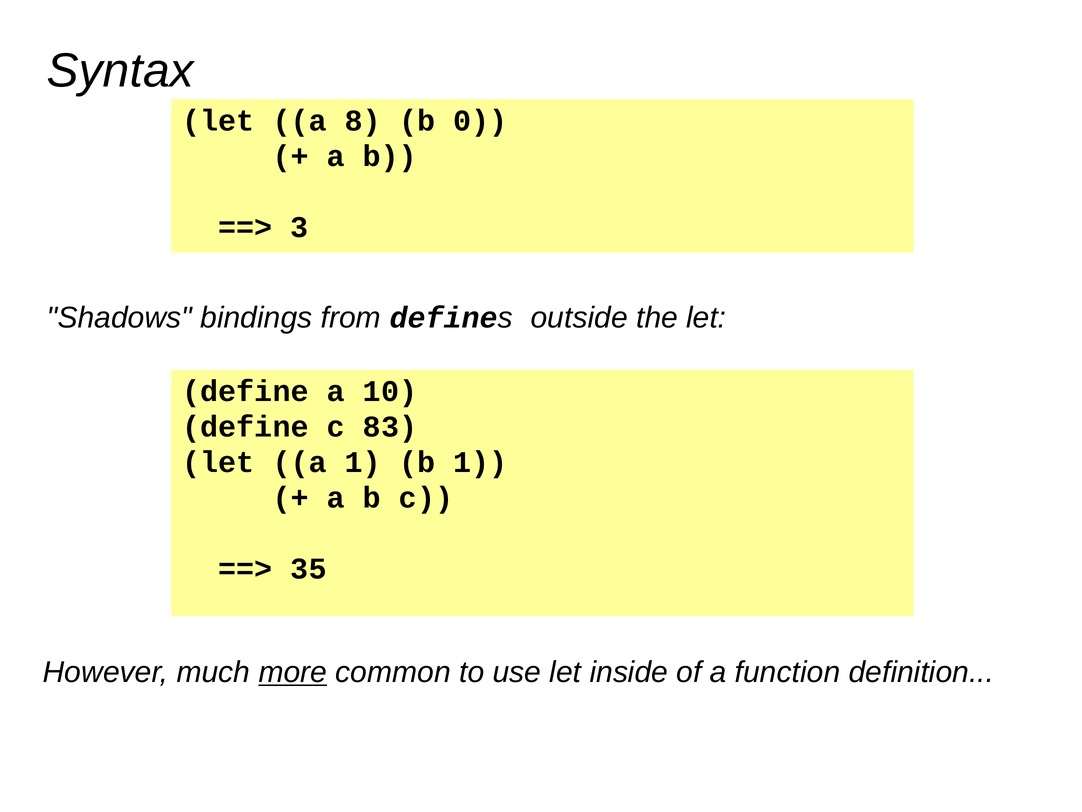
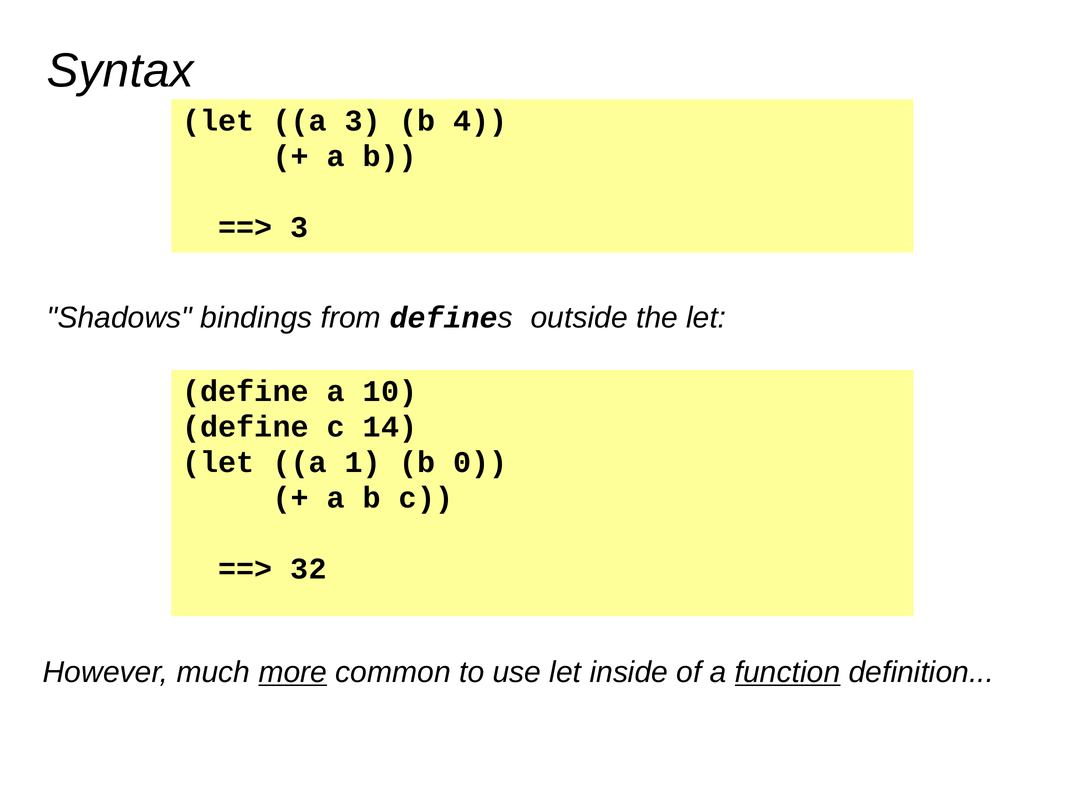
a 8: 8 -> 3
0: 0 -> 4
83: 83 -> 14
b 1: 1 -> 0
35: 35 -> 32
function underline: none -> present
